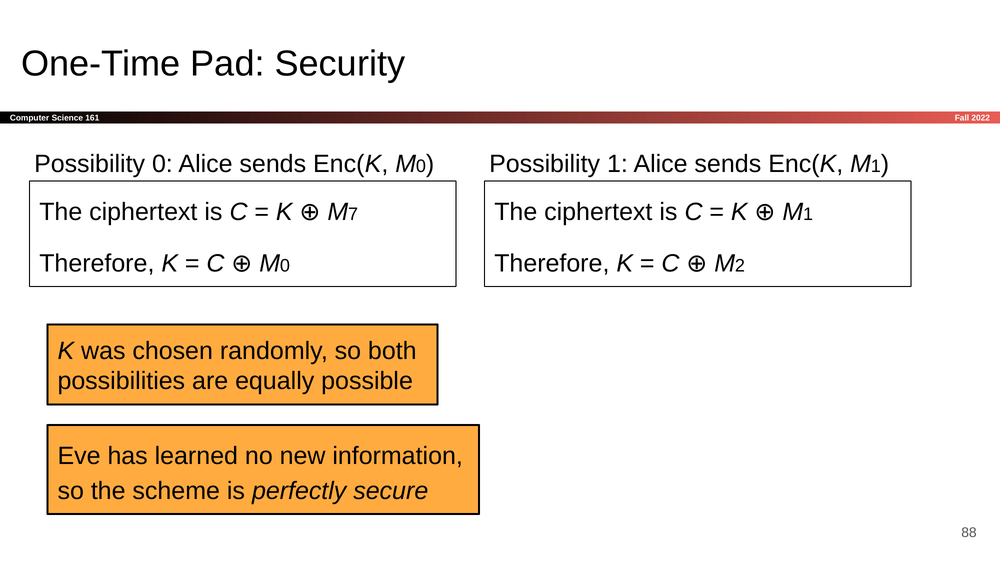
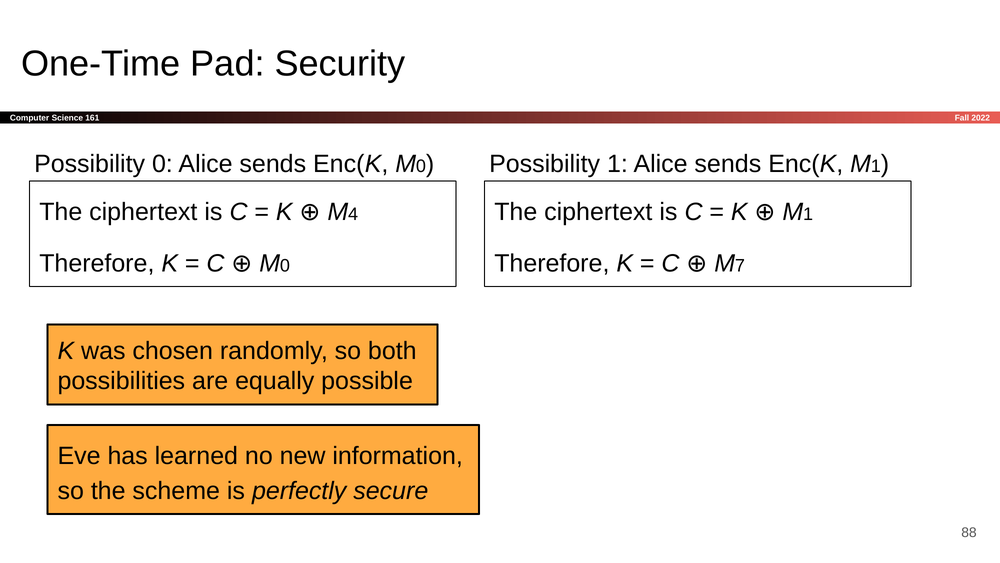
7: 7 -> 4
2: 2 -> 7
